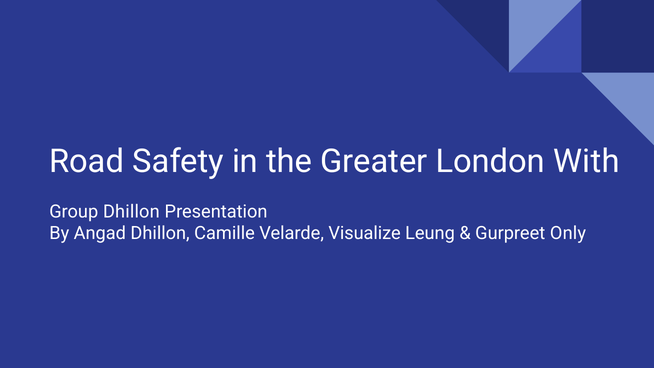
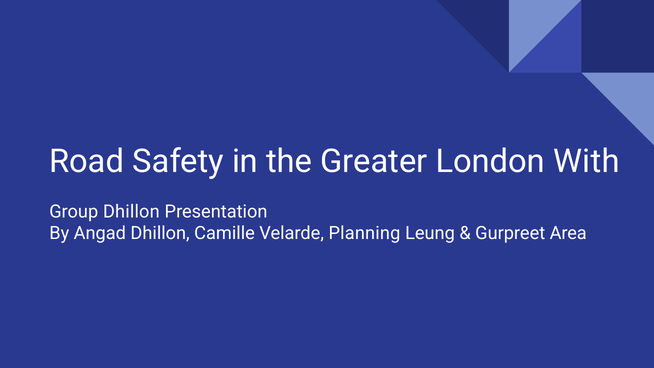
Visualize: Visualize -> Planning
Only: Only -> Area
